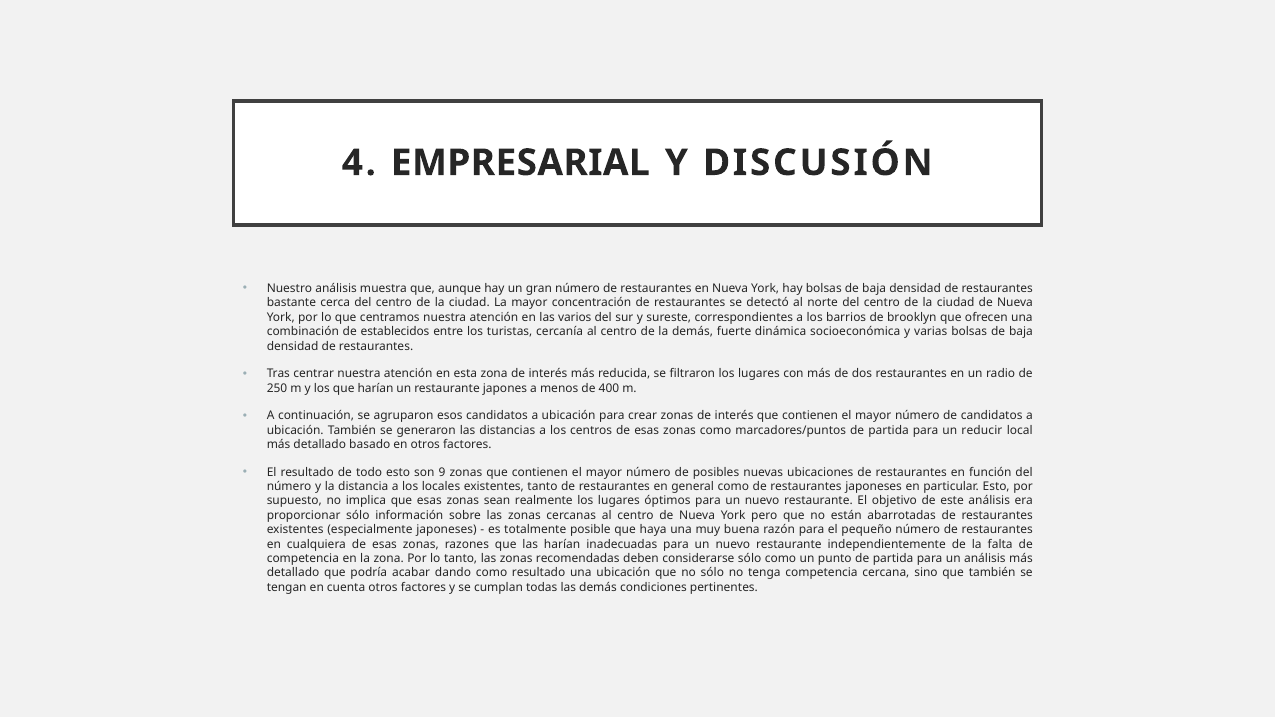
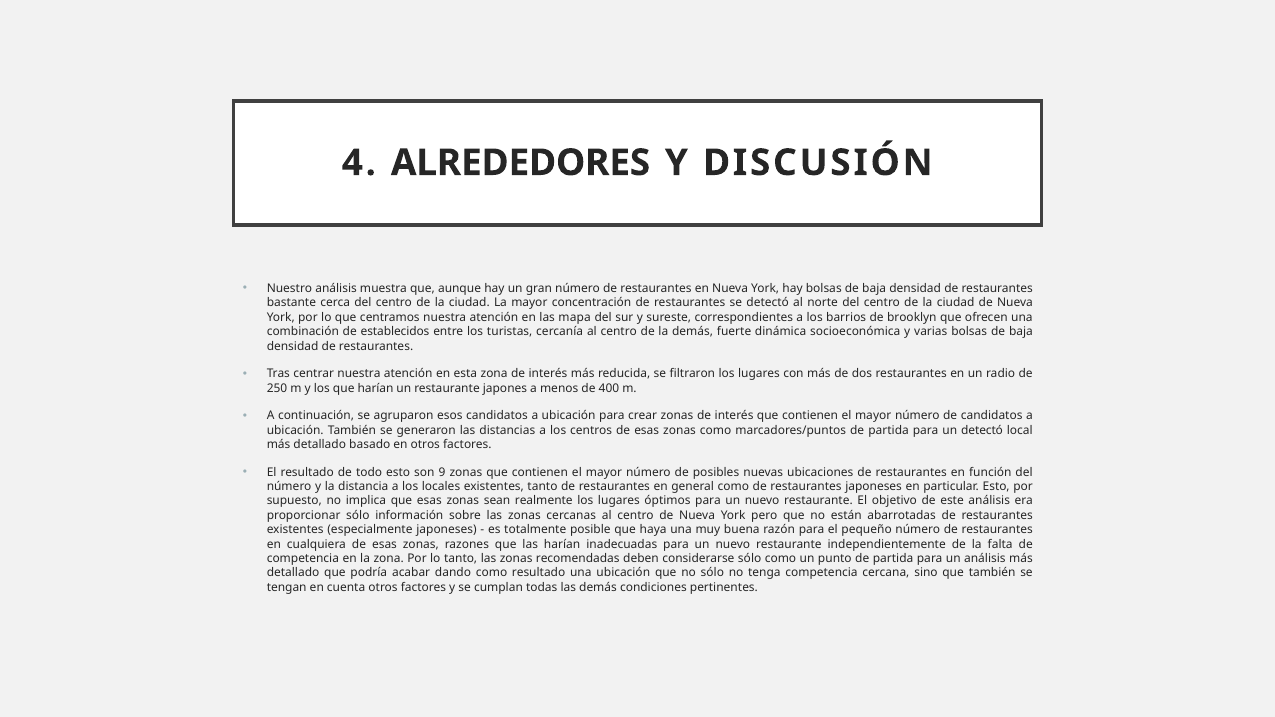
EMPRESARIAL: EMPRESARIAL -> ALREDEDORES
varios: varios -> mapa
un reducir: reducir -> detectó
